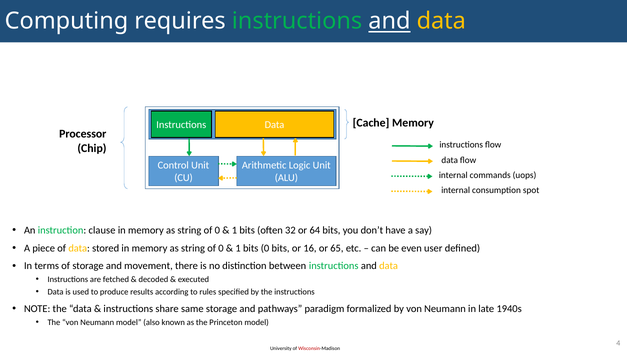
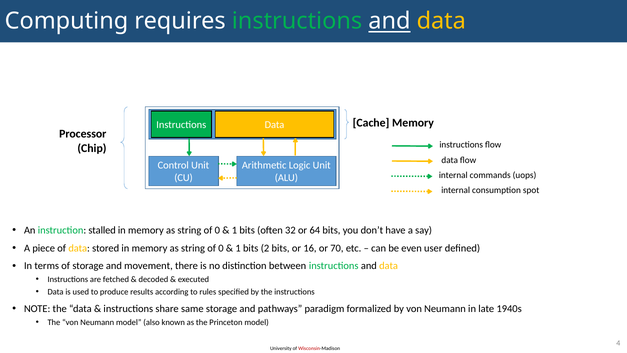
clause: clause -> stalled
bits 0: 0 -> 2
65: 65 -> 70
